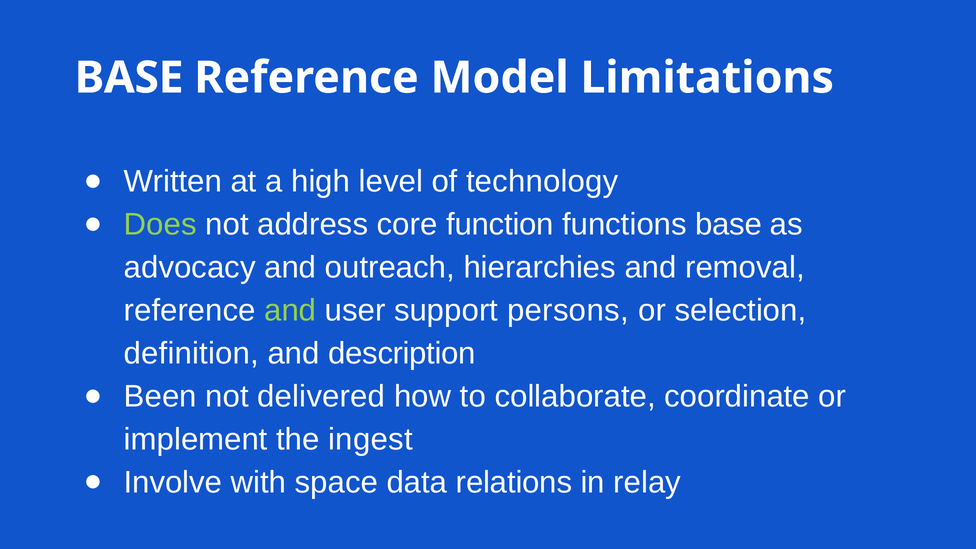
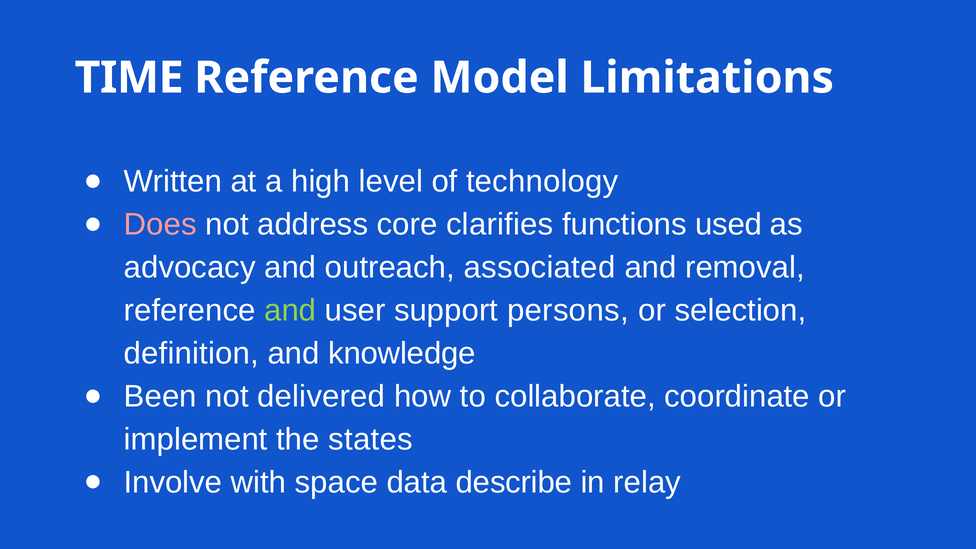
BASE at (129, 78): BASE -> TIME
Does colour: light green -> pink
function: function -> clarifies
functions base: base -> used
hierarchies: hierarchies -> associated
description: description -> knowledge
ingest: ingest -> states
relations: relations -> describe
